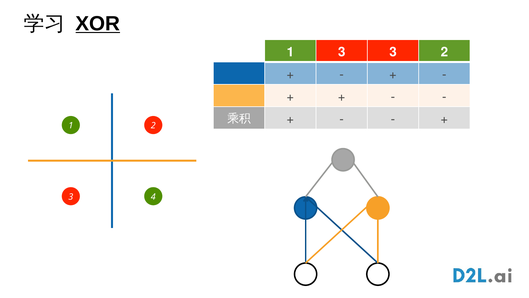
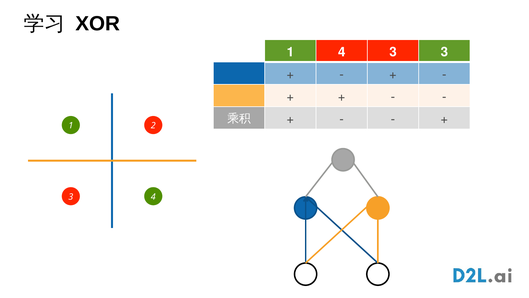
XOR underline: present -> none
1 3: 3 -> 4
3 2: 2 -> 3
